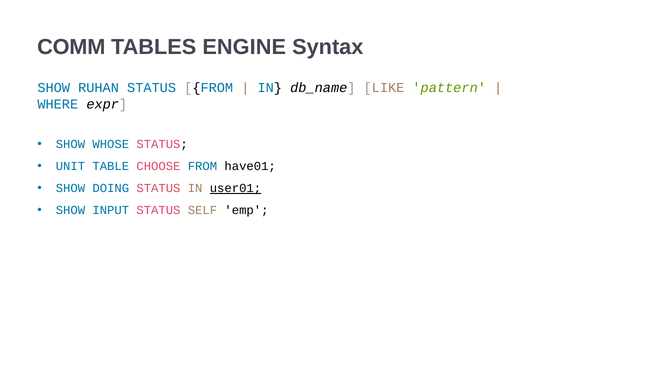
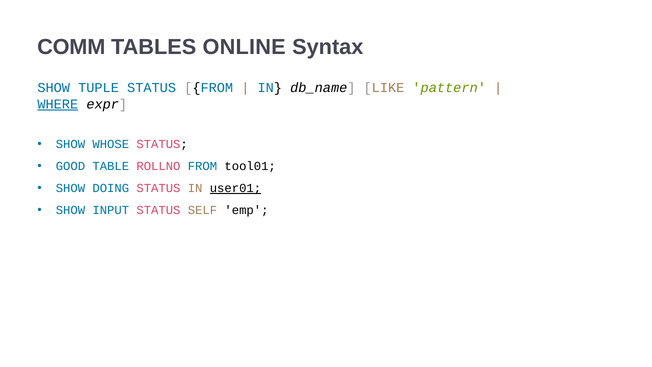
ENGINE: ENGINE -> ONLINE
RUHAN: RUHAN -> TUPLE
WHERE underline: none -> present
UNIT: UNIT -> GOOD
CHOOSE: CHOOSE -> ROLLNO
have01: have01 -> tool01
